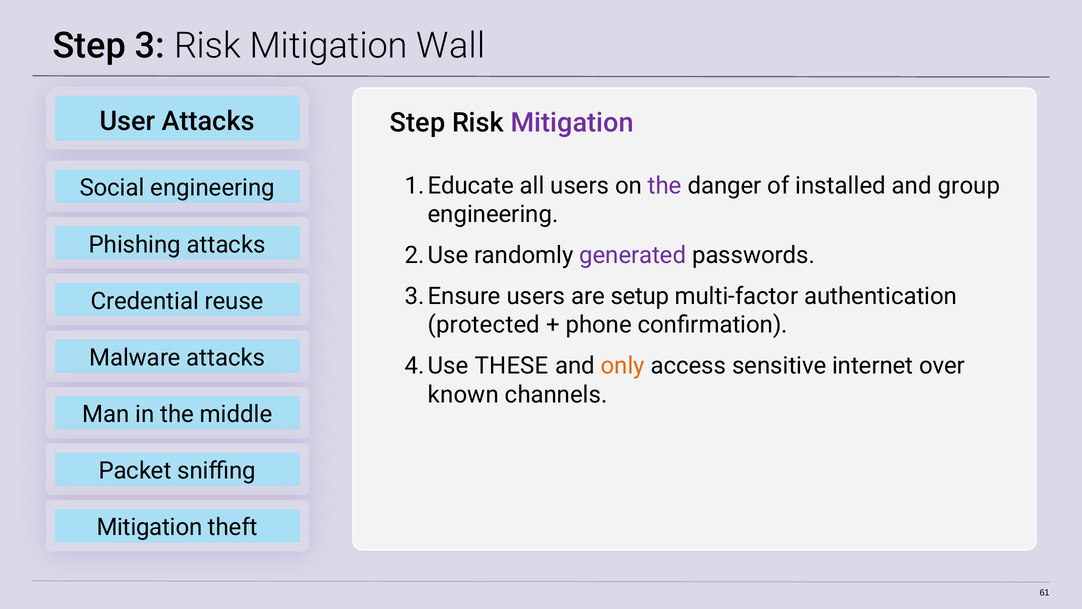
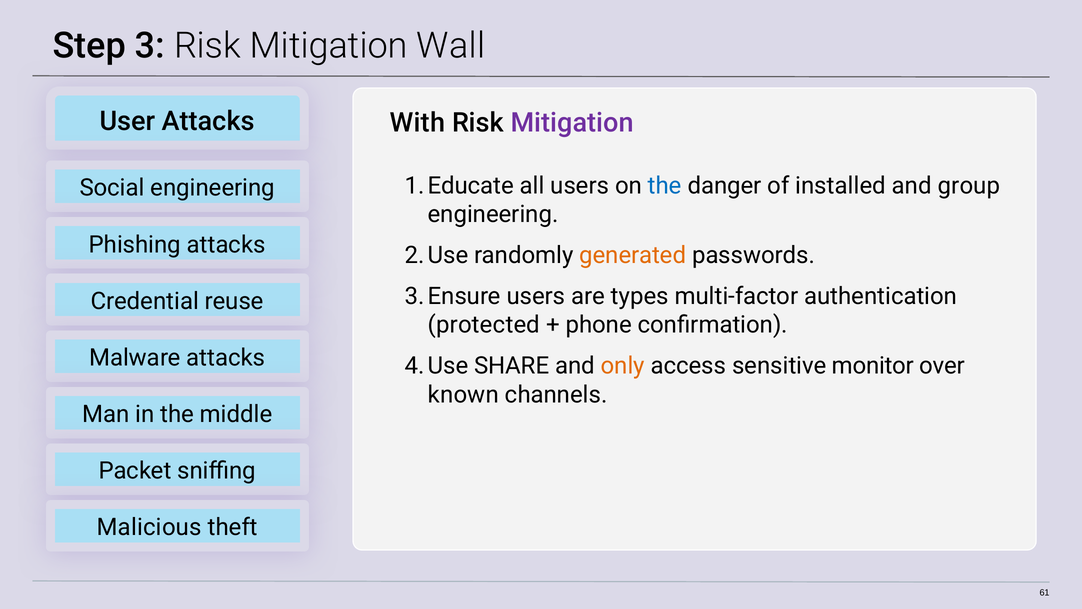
Step at (418, 123): Step -> With
the at (665, 185) colour: purple -> blue
generated colour: purple -> orange
setup: setup -> types
THESE: THESE -> SHARE
internet: internet -> monitor
Mitigation at (149, 527): Mitigation -> Malicious
